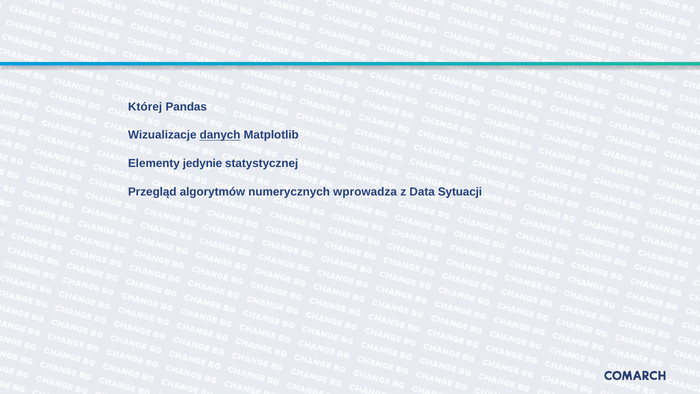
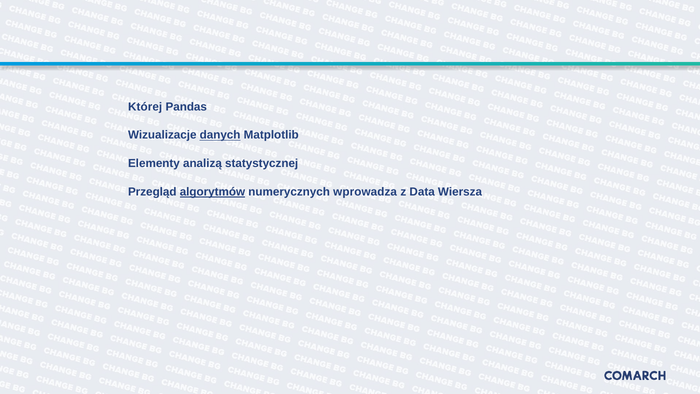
jedynie: jedynie -> analizą
algorytmów underline: none -> present
Sytuacji: Sytuacji -> Wiersza
